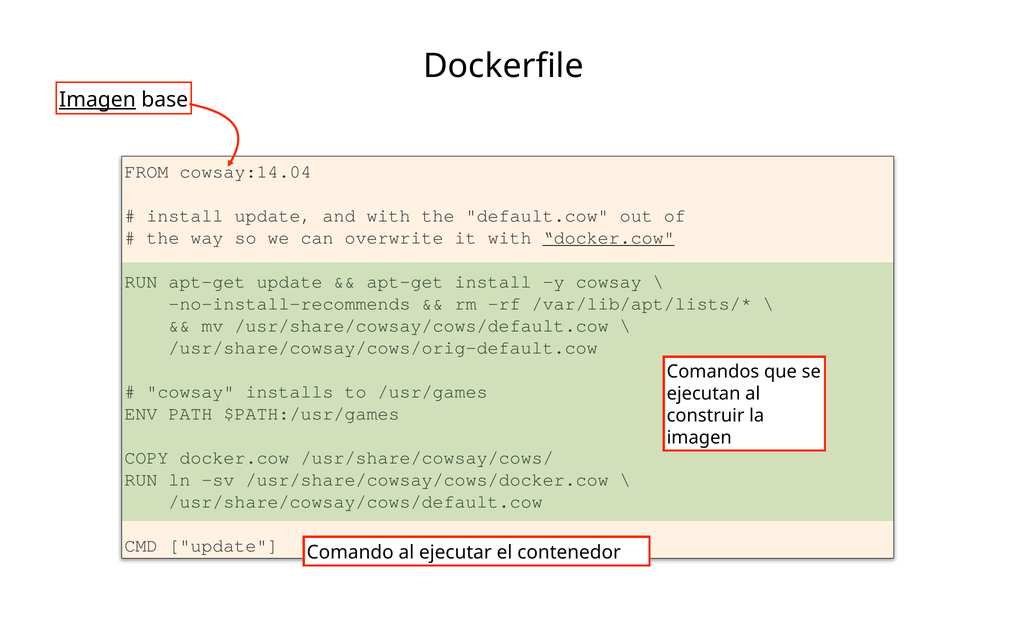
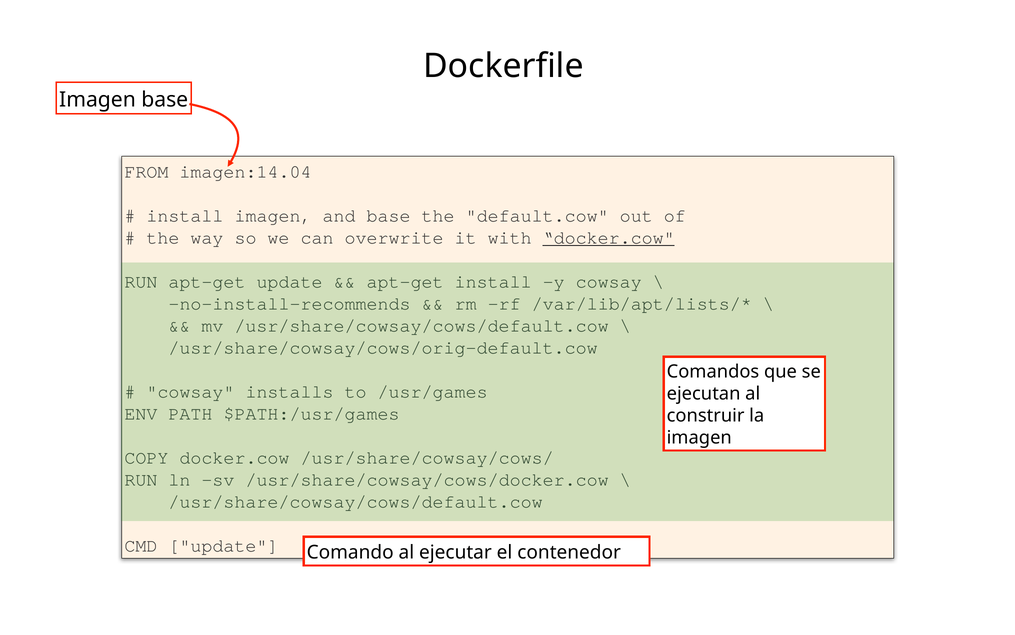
Imagen at (97, 99) underline: present -> none
cowsay:14.04: cowsay:14.04 -> imagen:14.04
install update: update -> imagen
and with: with -> base
